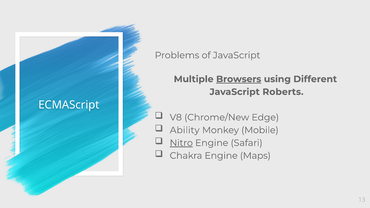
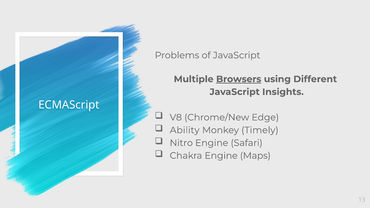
Roberts: Roberts -> Insights
Mobile: Mobile -> Timely
Nitro underline: present -> none
